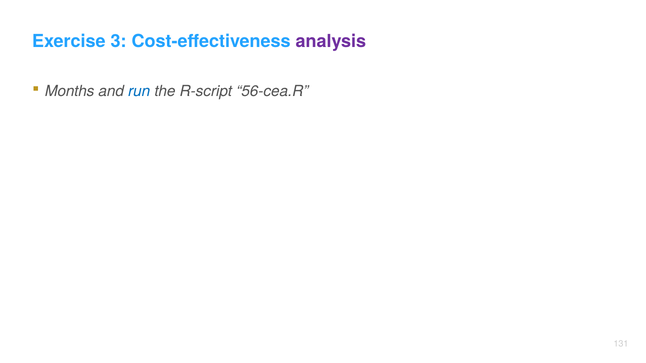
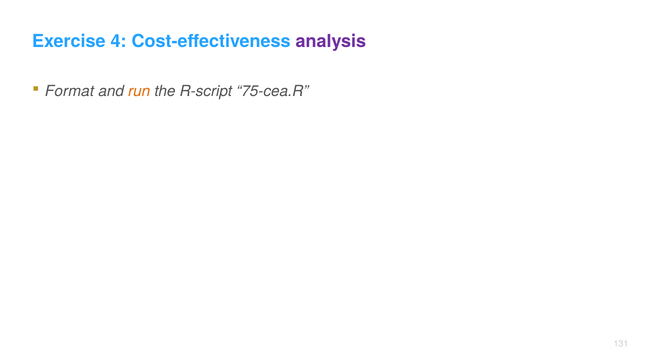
3: 3 -> 4
Months: Months -> Format
run colour: blue -> orange
56-cea.R: 56-cea.R -> 75-cea.R
